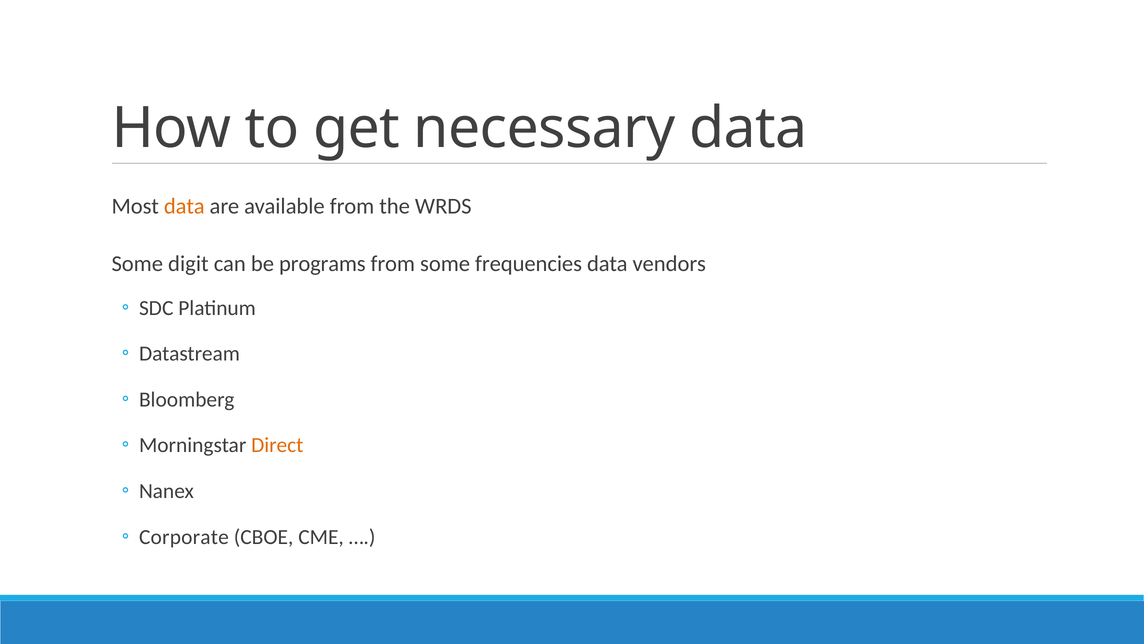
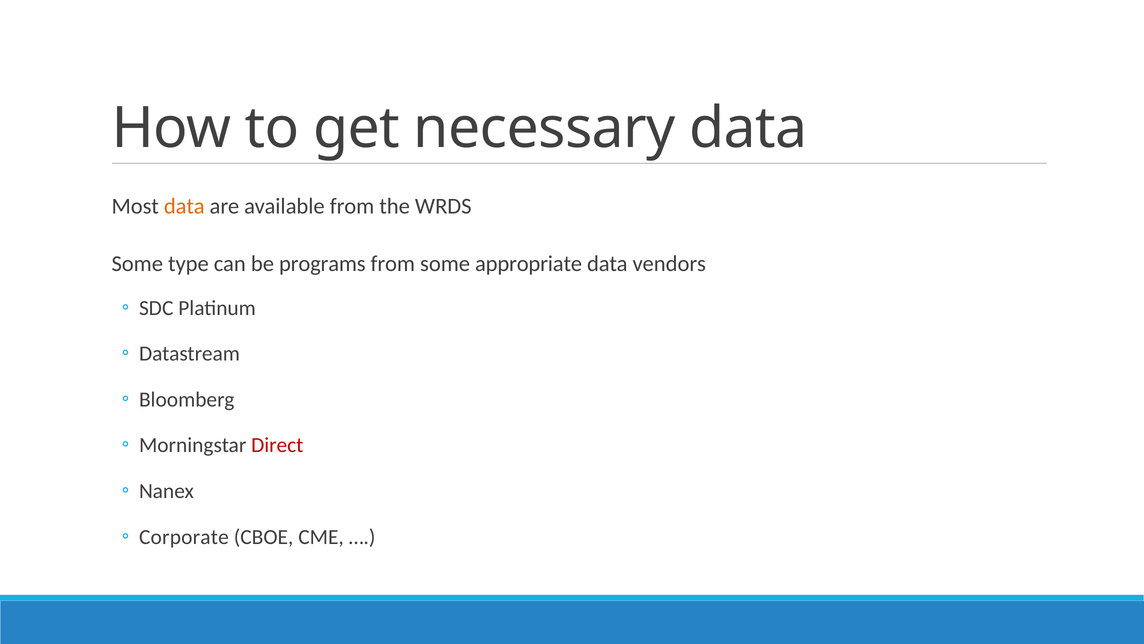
digit: digit -> type
frequencies: frequencies -> appropriate
Direct colour: orange -> red
